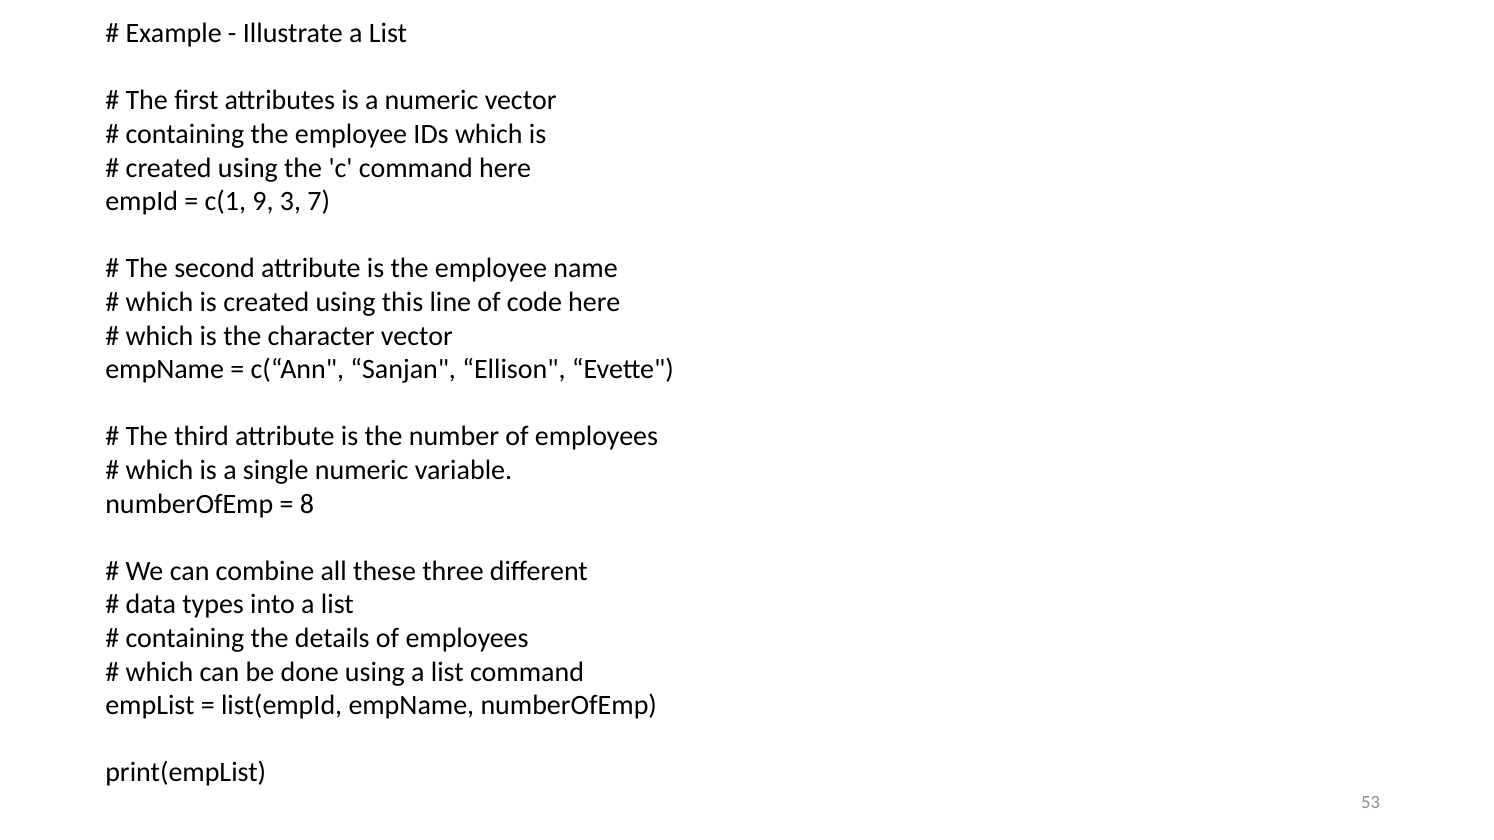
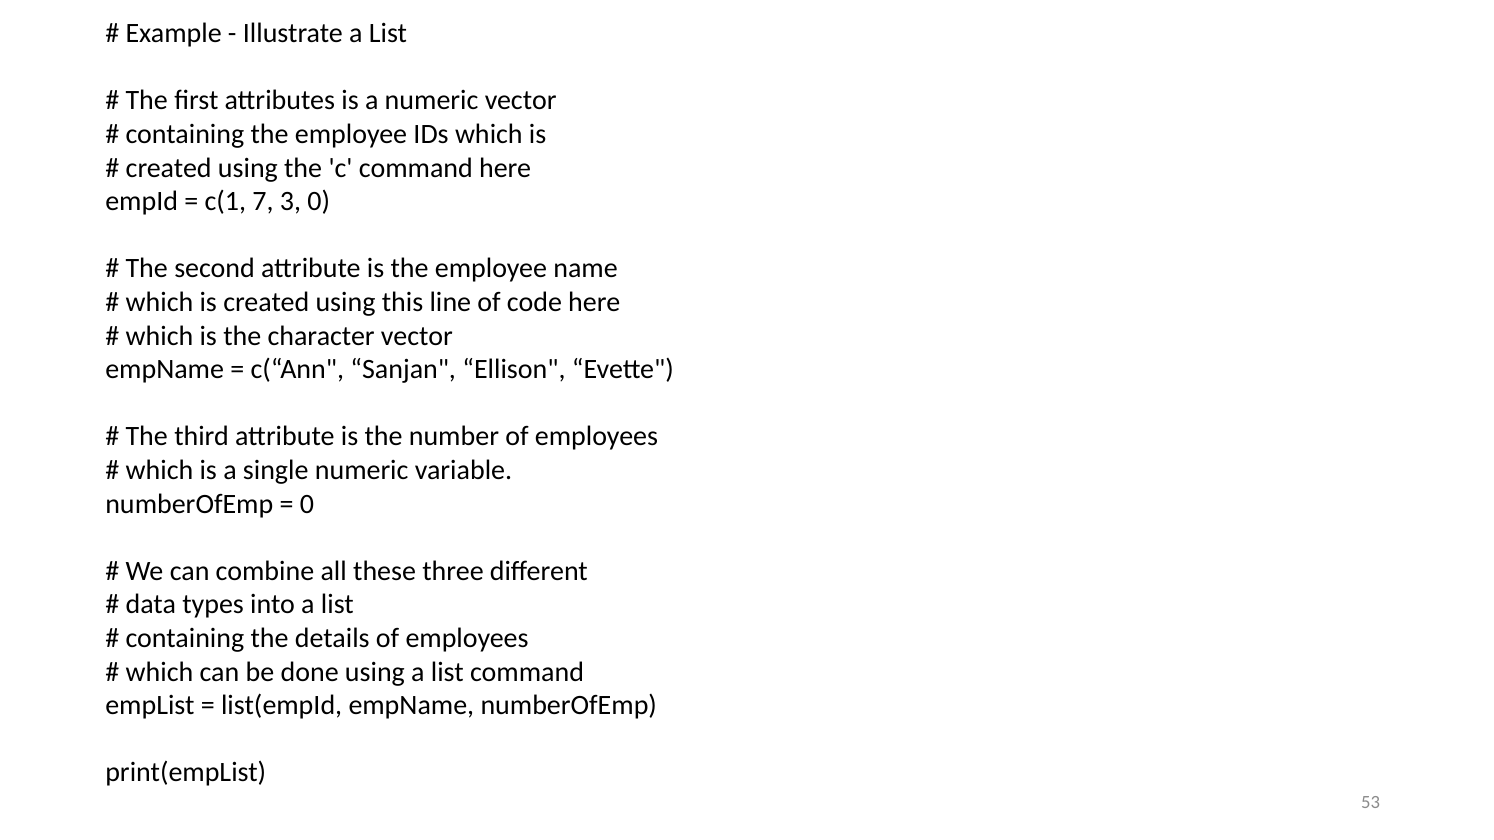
9: 9 -> 7
3 7: 7 -> 0
8 at (307, 504): 8 -> 0
